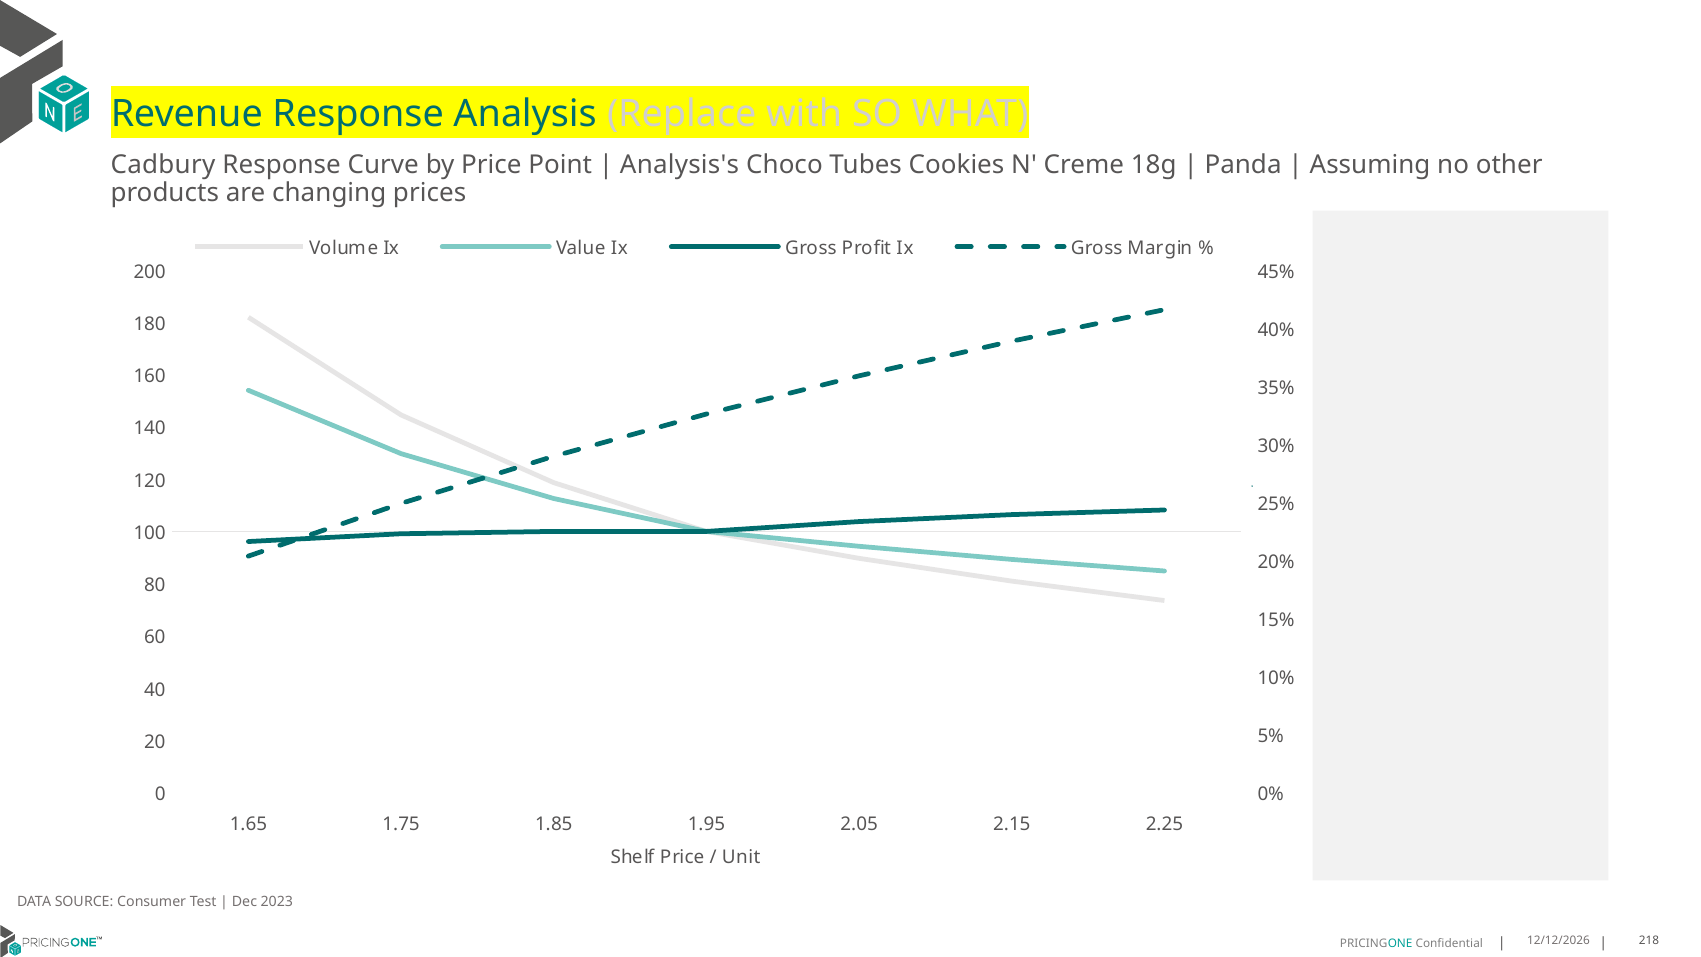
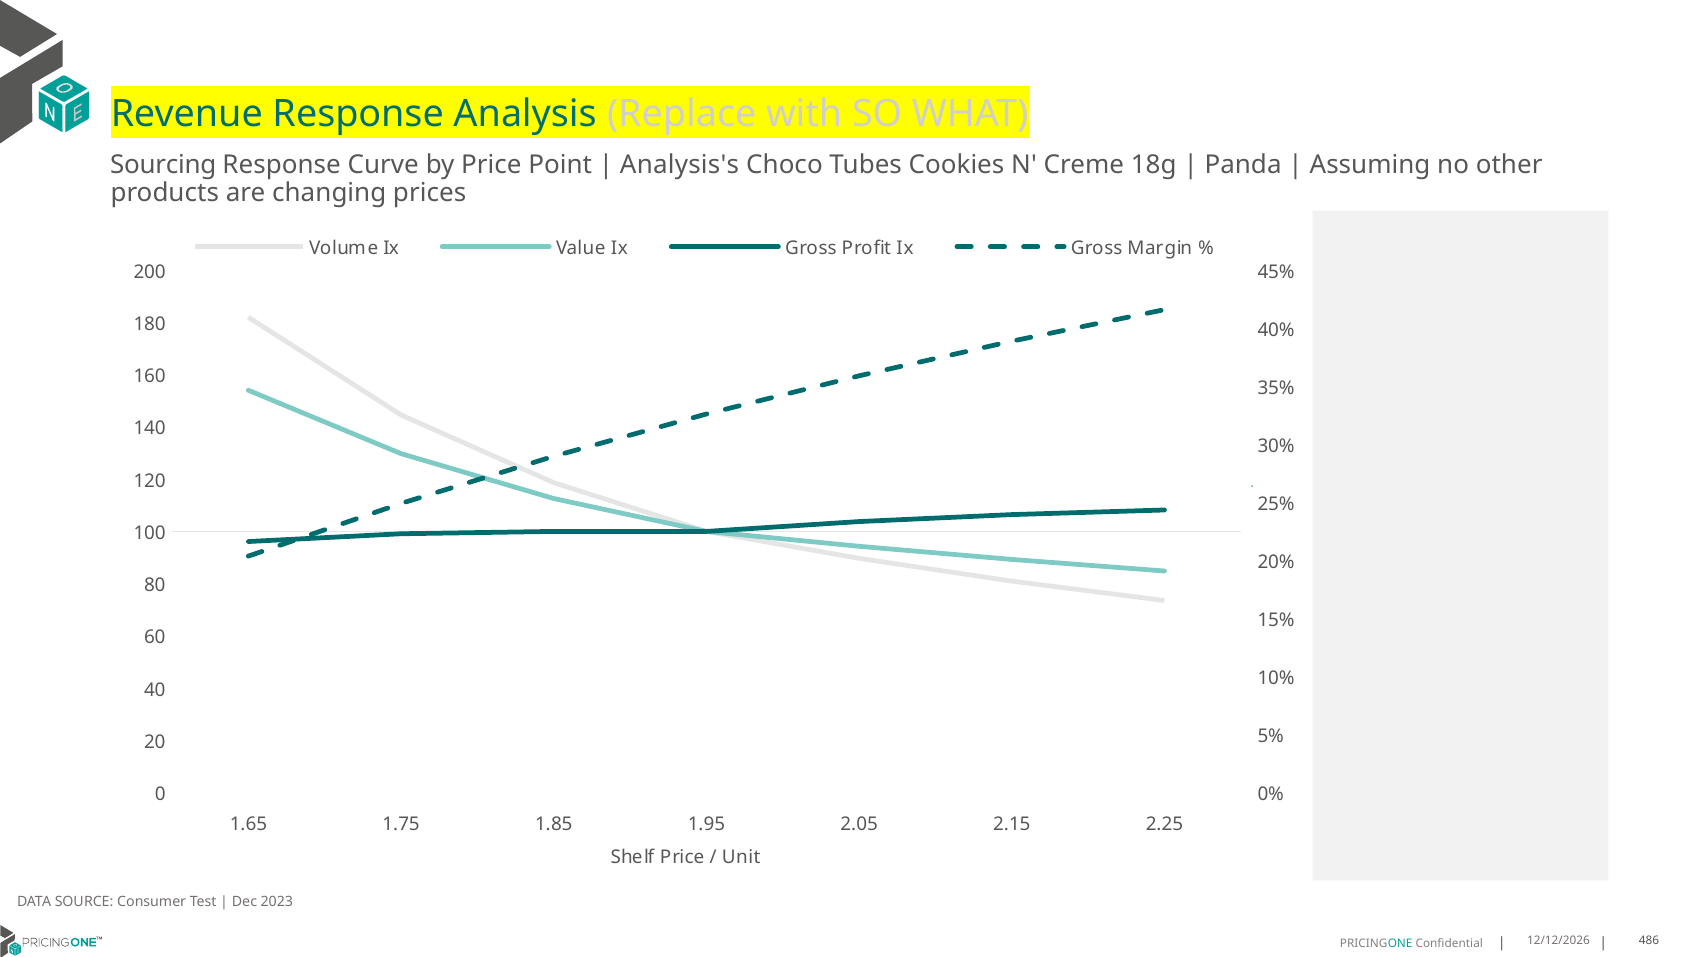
Cadbury: Cadbury -> Sourcing
218: 218 -> 486
